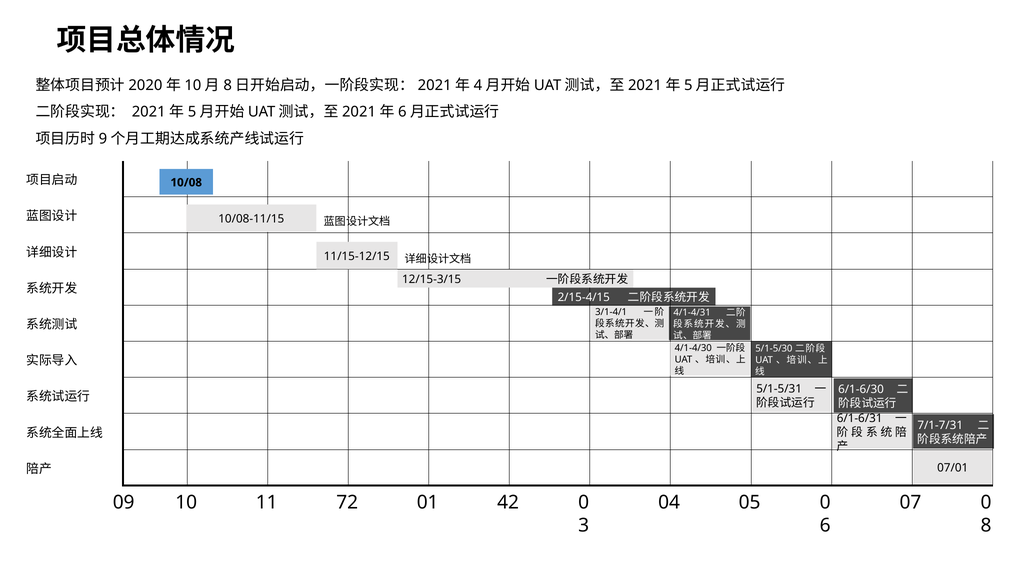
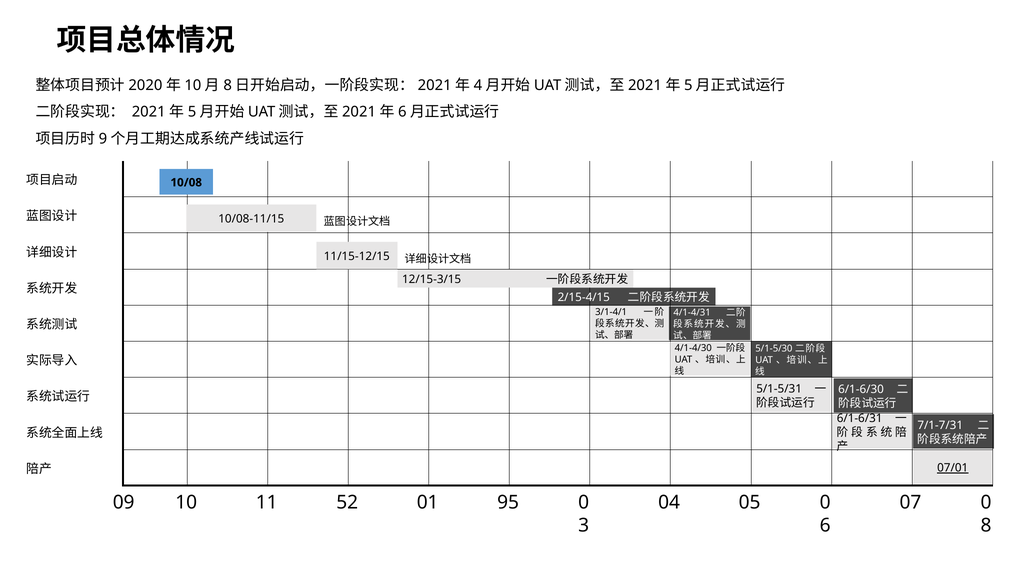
07/01 underline: none -> present
72: 72 -> 52
42: 42 -> 95
